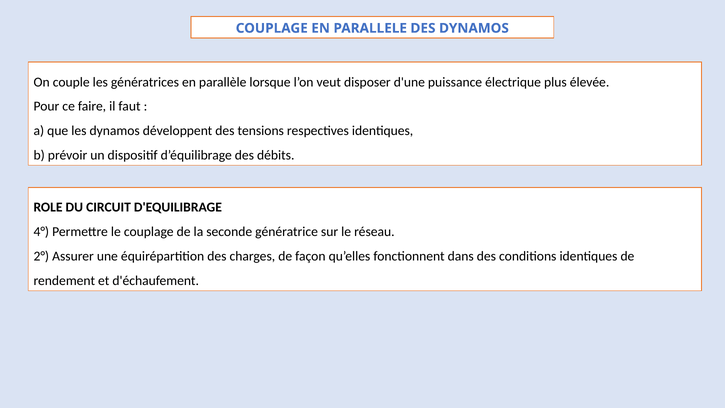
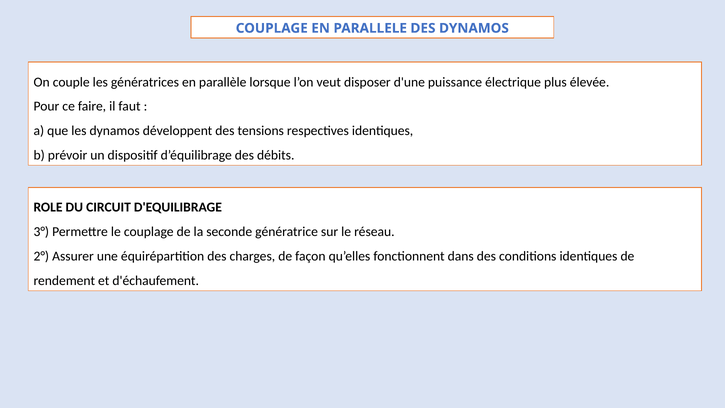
4°: 4° -> 3°
